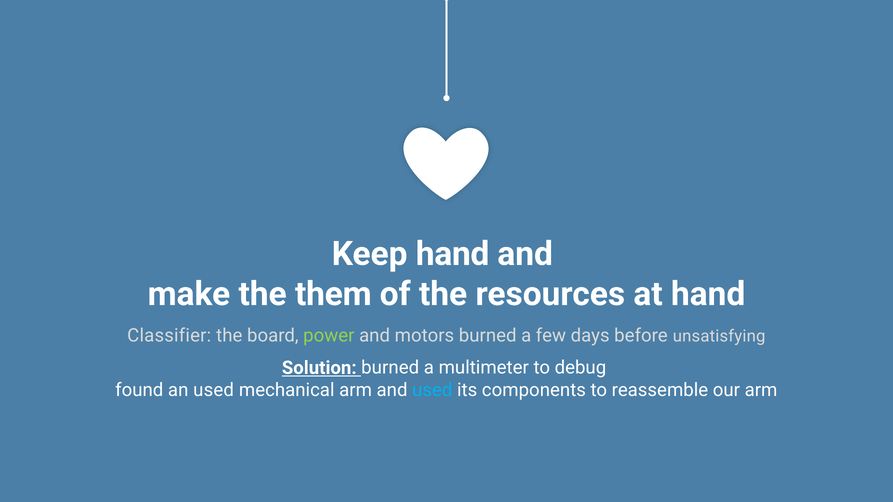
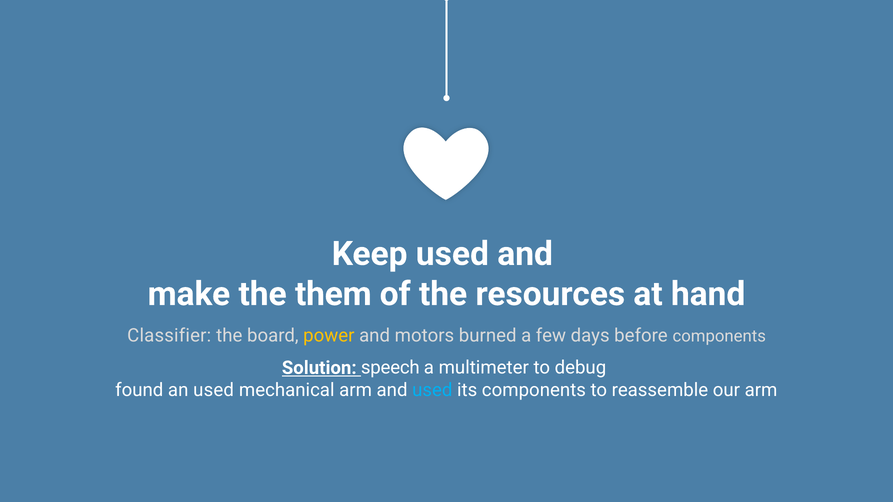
Keep hand: hand -> used
power colour: light green -> yellow
before unsatisfying: unsatisfying -> components
Solution burned: burned -> speech
